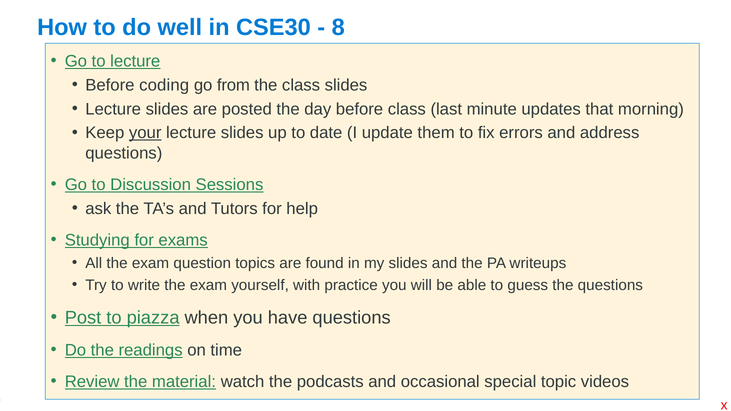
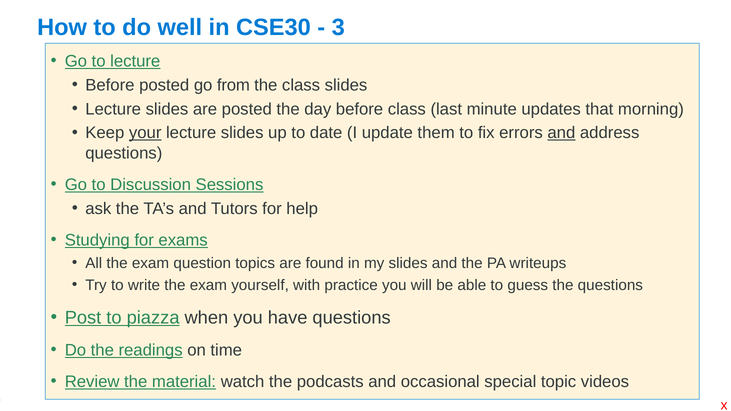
8: 8 -> 3
Before coding: coding -> posted
and at (561, 133) underline: none -> present
